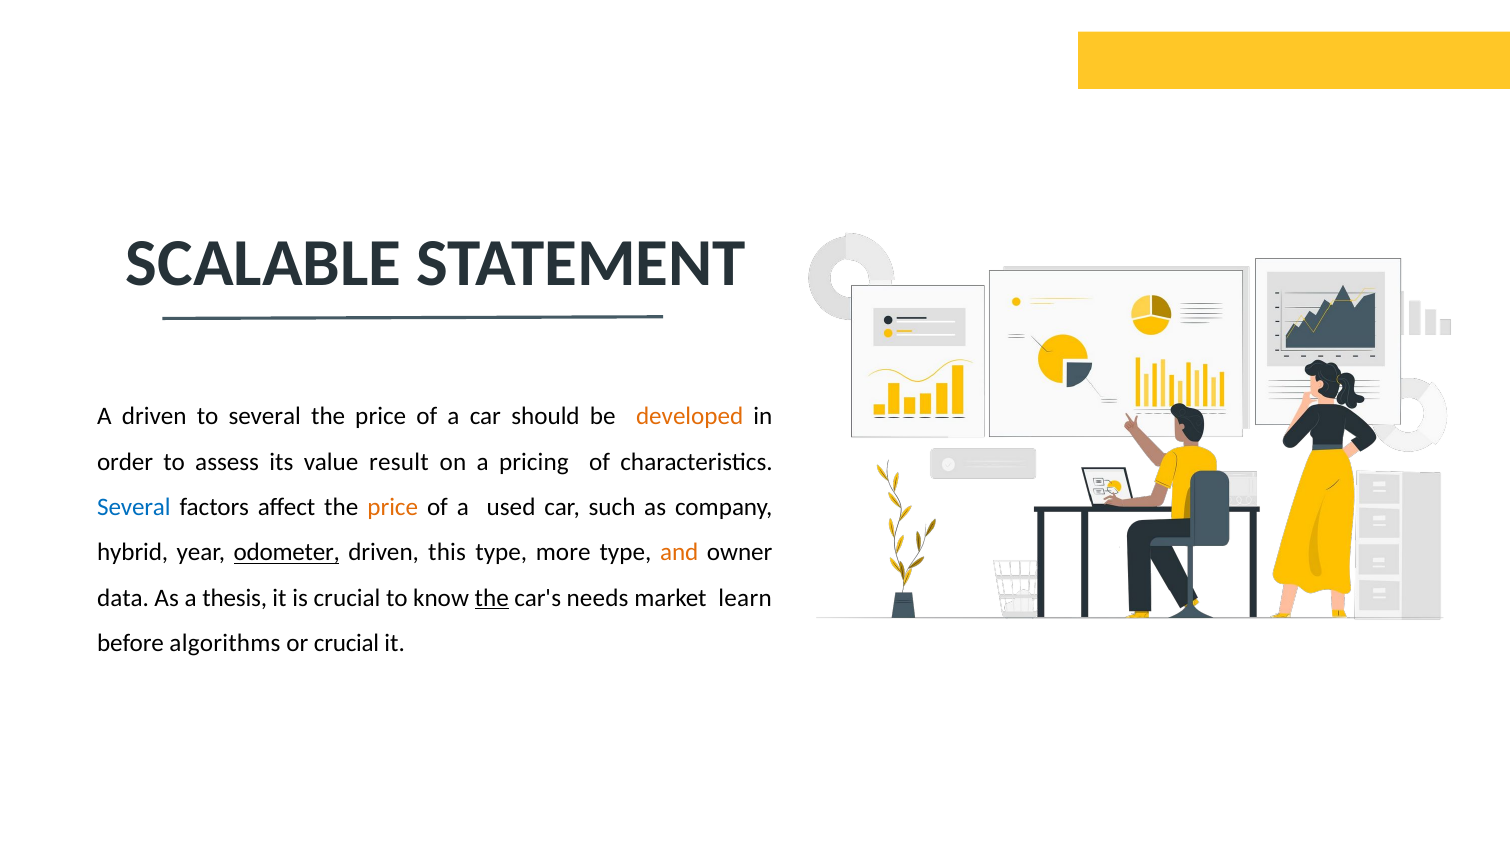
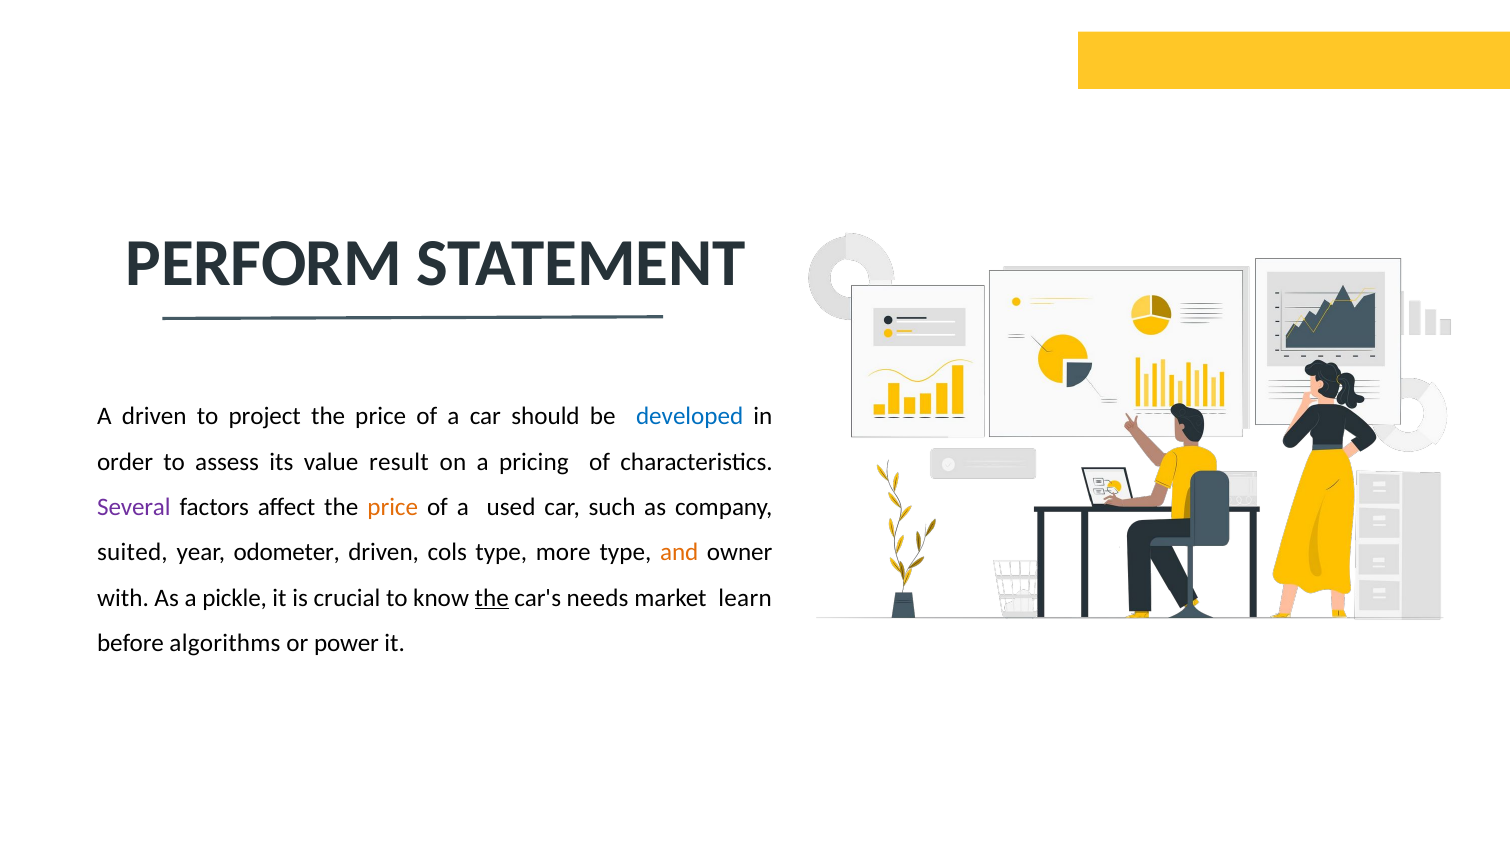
SCALABLE: SCALABLE -> PERFORM
to several: several -> project
developed colour: orange -> blue
Several at (134, 507) colour: blue -> purple
hybrid: hybrid -> suited
odometer underline: present -> none
this: this -> cols
data: data -> with
thesis: thesis -> pickle
or crucial: crucial -> power
